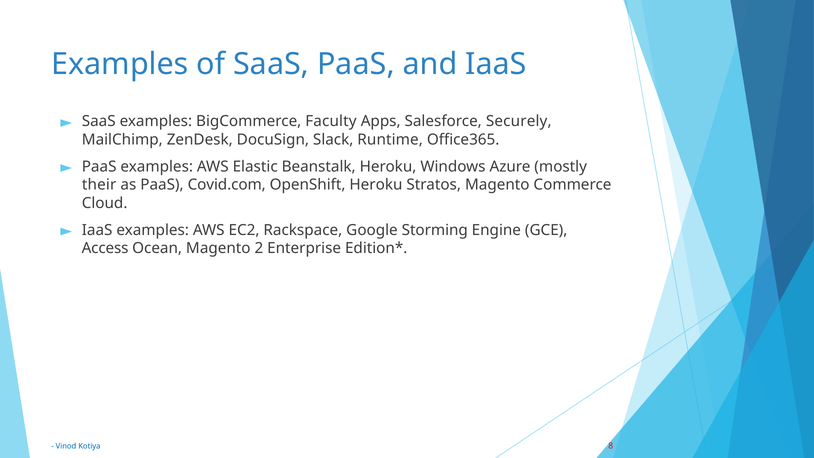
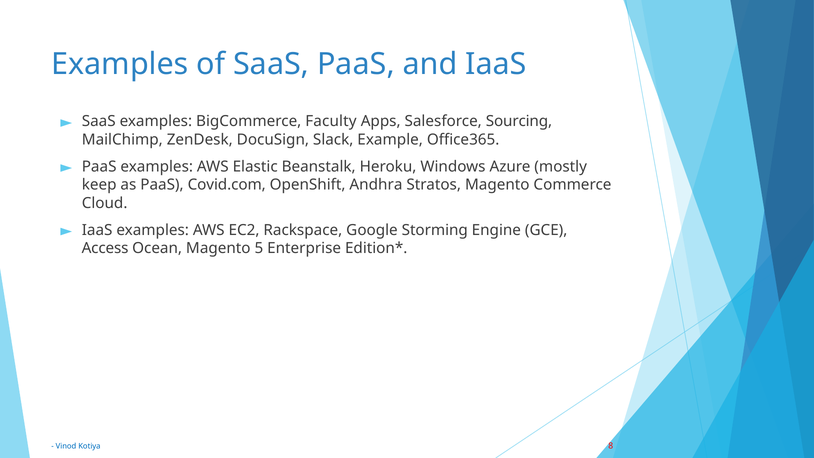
Securely: Securely -> Sourcing
Runtime: Runtime -> Example
their: their -> keep
OpenShift Heroku: Heroku -> Andhra
2: 2 -> 5
